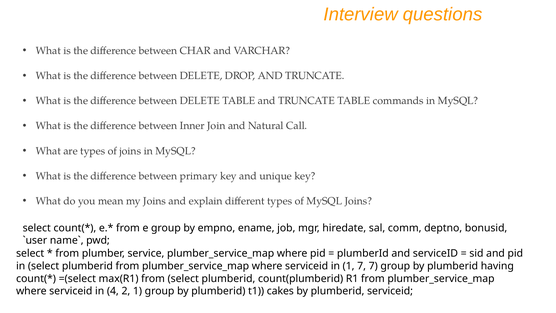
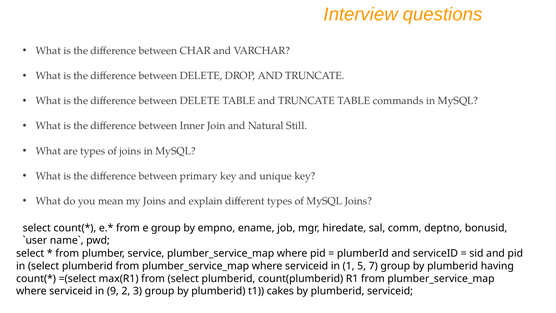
Call: Call -> Still
1 7: 7 -> 5
4: 4 -> 9
2 1: 1 -> 3
